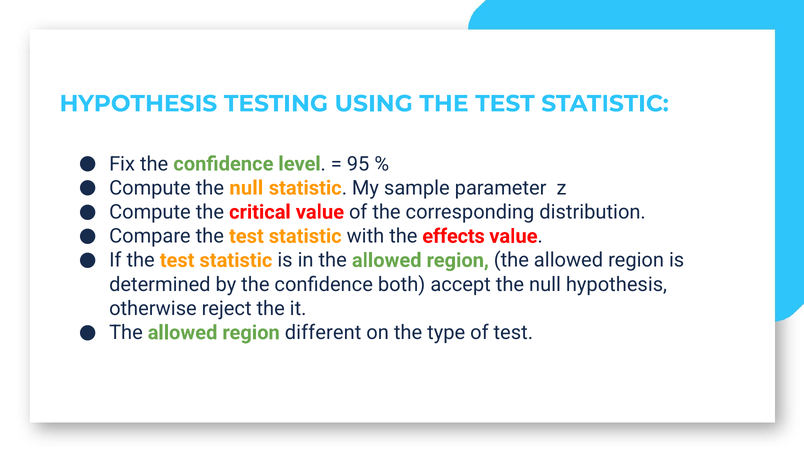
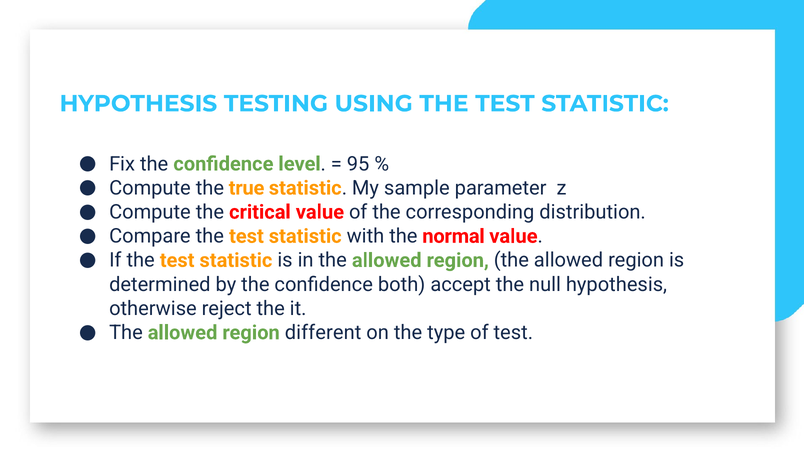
Compute the null: null -> true
effects: effects -> normal
